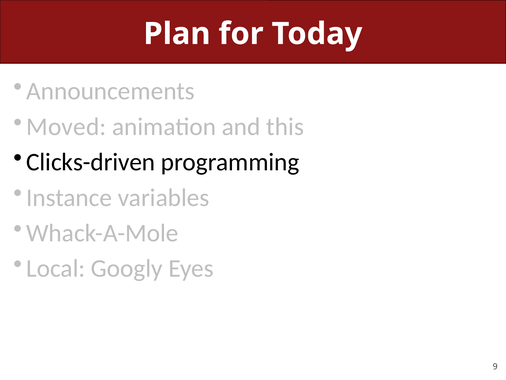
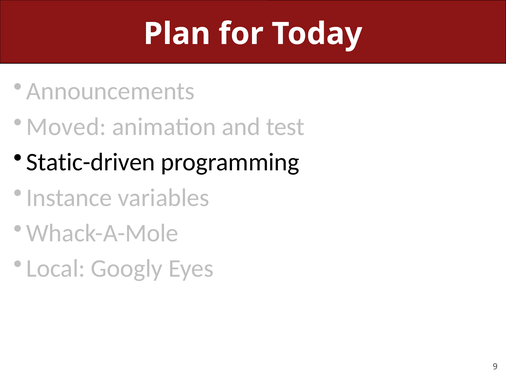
this: this -> test
Clicks-driven: Clicks-driven -> Static-driven
